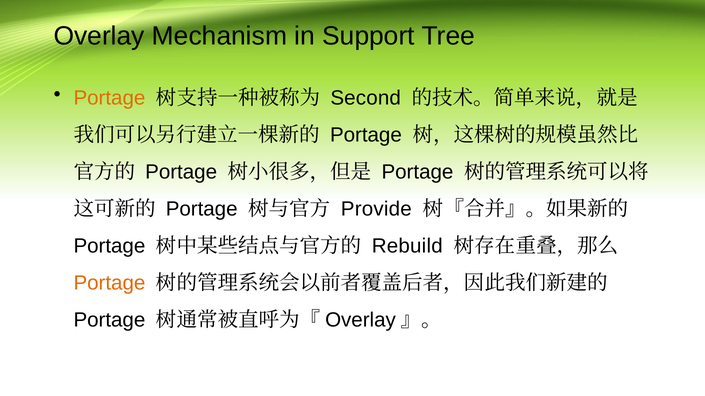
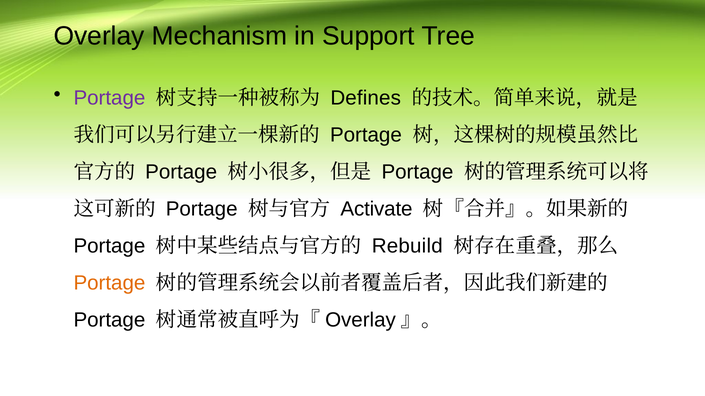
Portage at (109, 98) colour: orange -> purple
Second: Second -> Defines
Provide: Provide -> Activate
